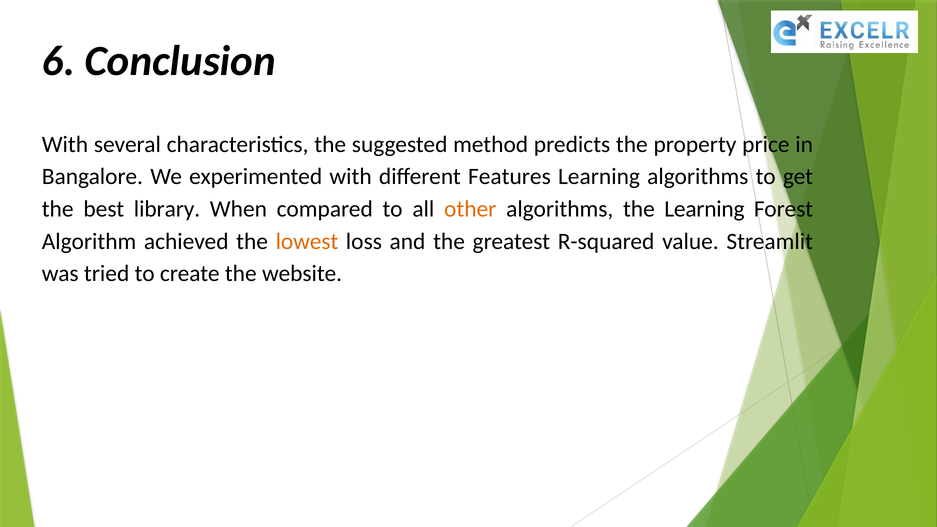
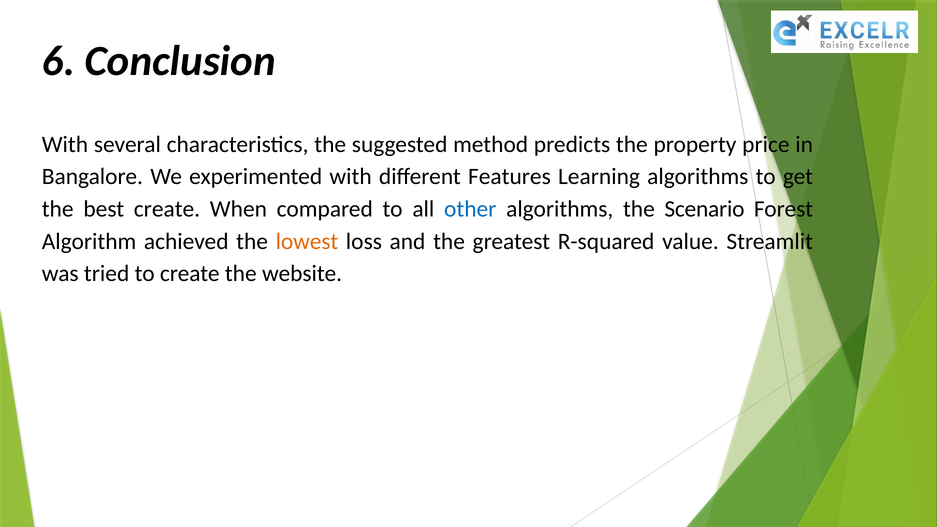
best library: library -> create
other colour: orange -> blue
the Learning: Learning -> Scenario
